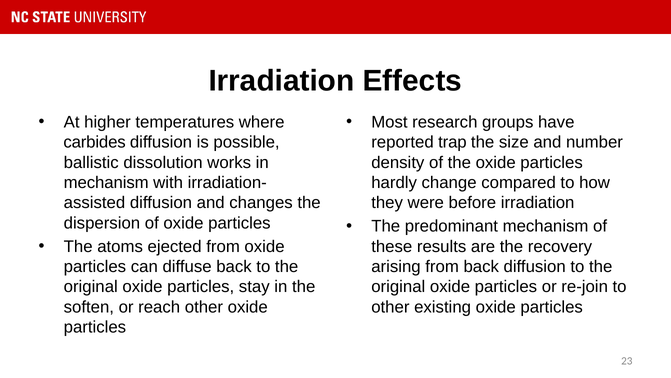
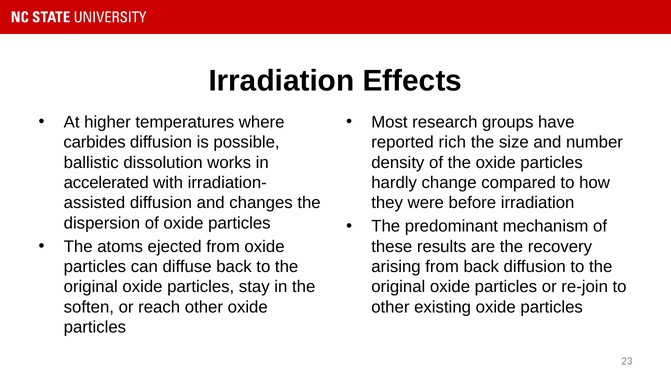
trap: trap -> rich
mechanism at (106, 182): mechanism -> accelerated
